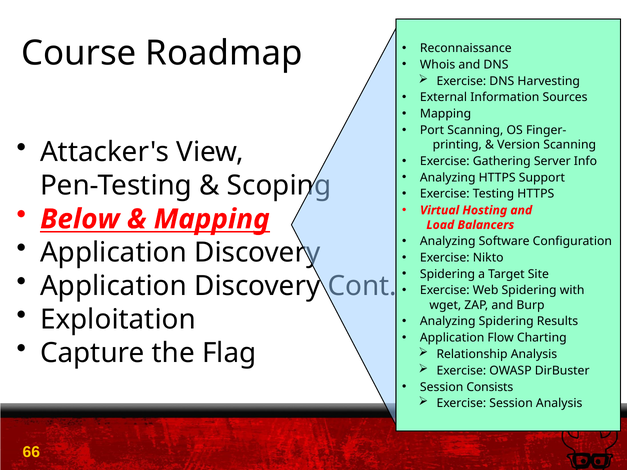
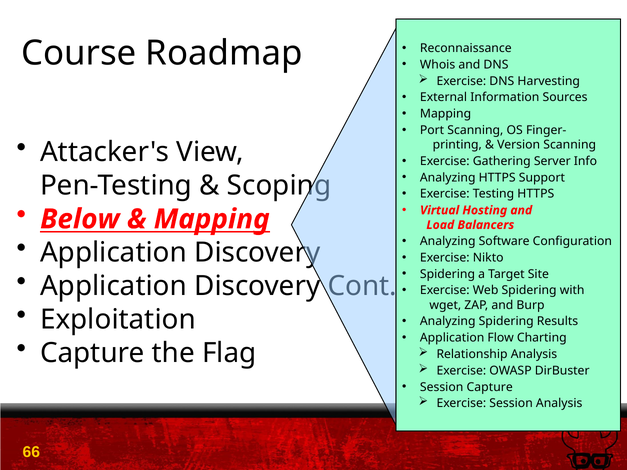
Session Consists: Consists -> Capture
